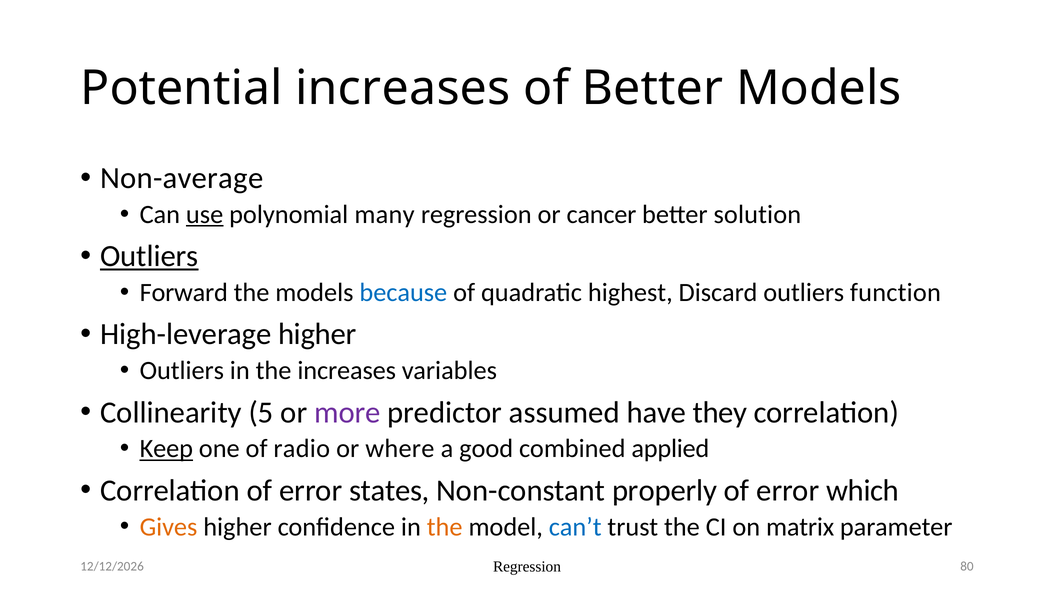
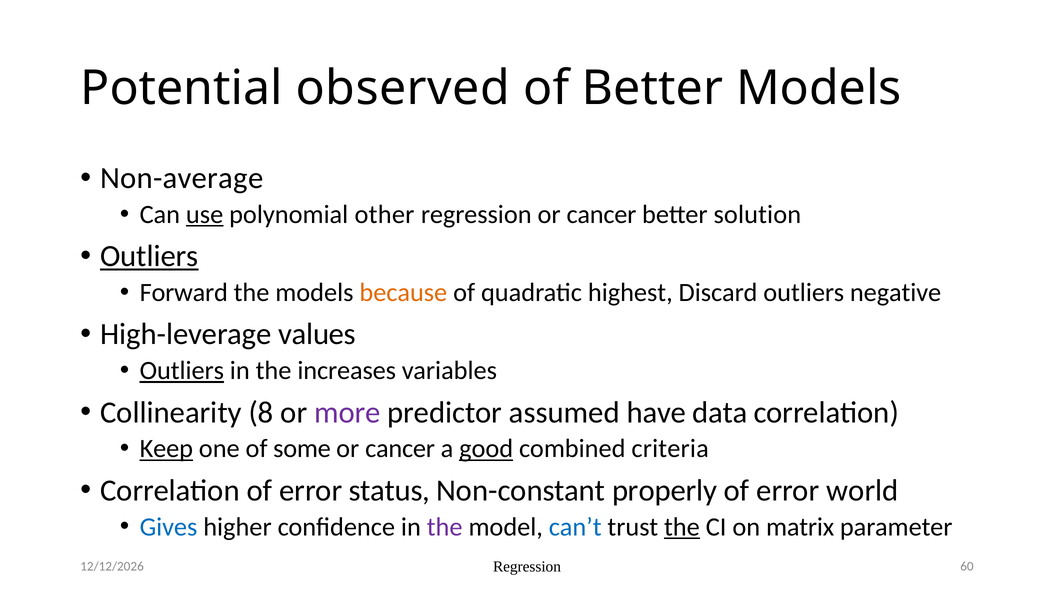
Potential increases: increases -> observed
many: many -> other
because colour: blue -> orange
function: function -> negative
High-leverage higher: higher -> values
Outliers at (182, 371) underline: none -> present
5: 5 -> 8
they: they -> data
radio: radio -> some
where at (400, 449): where -> cancer
good underline: none -> present
applied: applied -> criteria
states: states -> status
which: which -> world
Gives colour: orange -> blue
the at (445, 527) colour: orange -> purple
the at (682, 527) underline: none -> present
80: 80 -> 60
